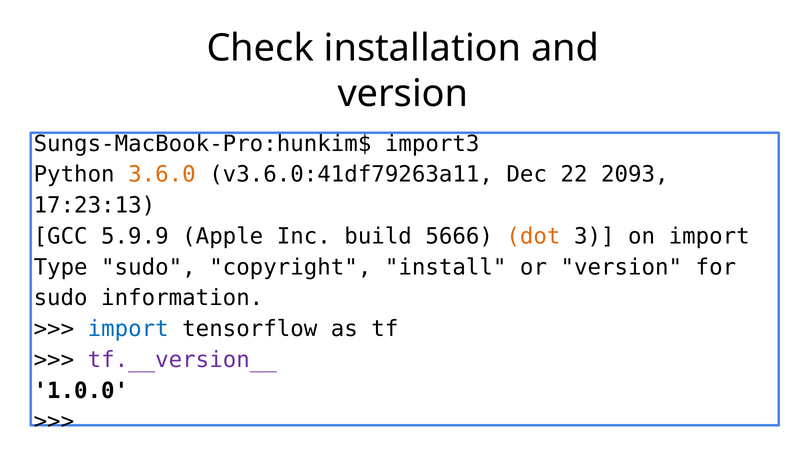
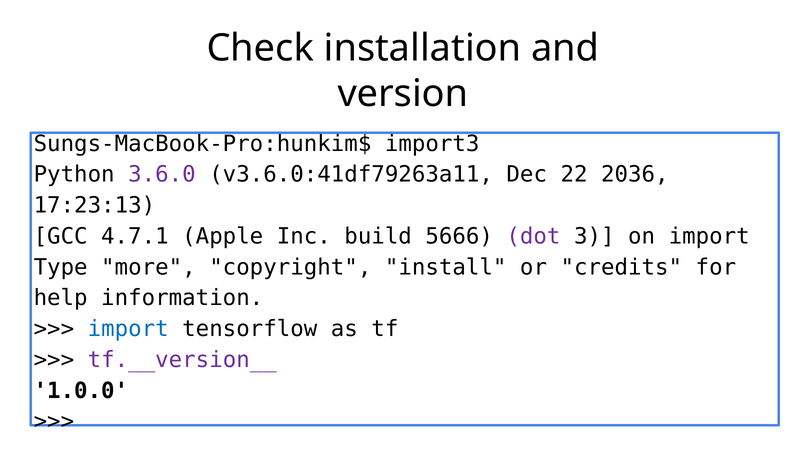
3.6.0 colour: orange -> purple
2093: 2093 -> 2036
5.9.9: 5.9.9 -> 4.7.1
dot colour: orange -> purple
Type sudo: sudo -> more
or version: version -> credits
sudo at (61, 298): sudo -> help
